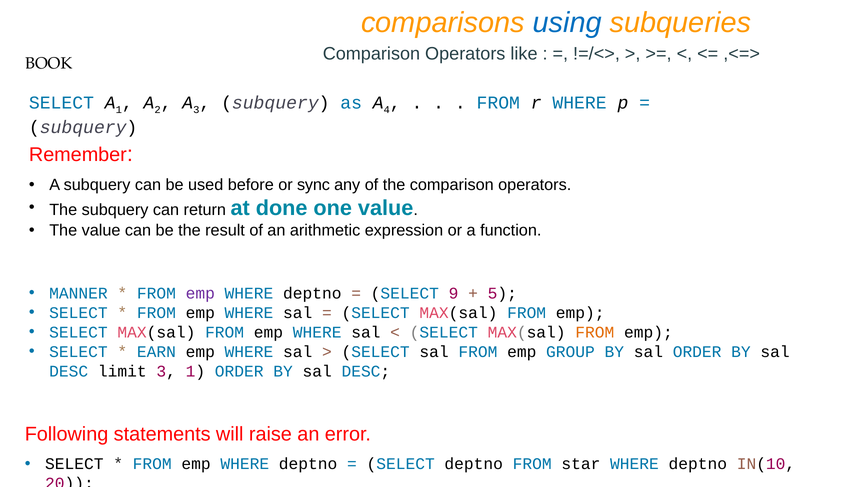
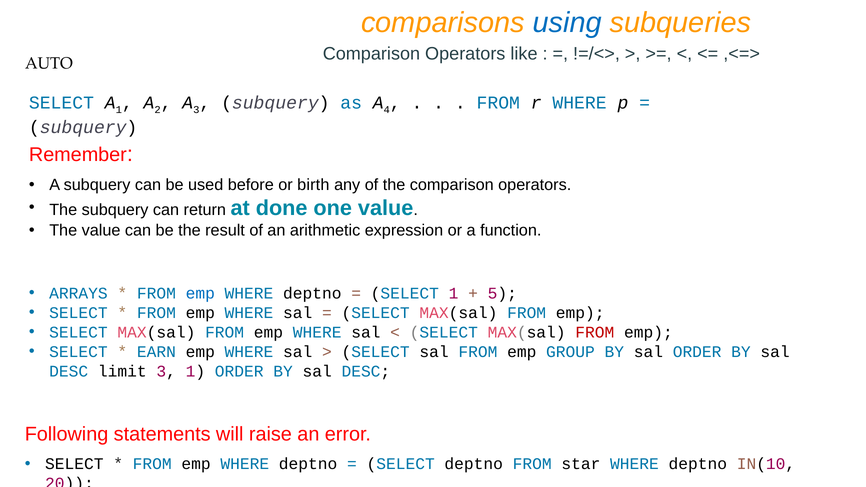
BOOK: BOOK -> AUTO
sync: sync -> birth
MANNER: MANNER -> ARRAYS
emp at (200, 294) colour: purple -> blue
SELECT 9: 9 -> 1
FROM at (595, 333) colour: orange -> red
